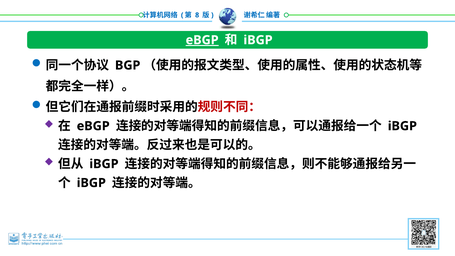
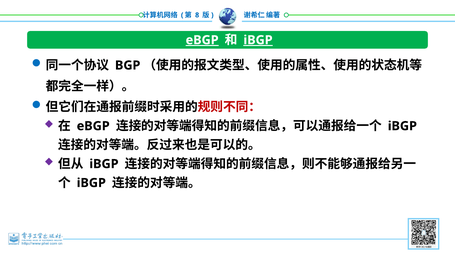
iBGP at (258, 40) underline: none -> present
